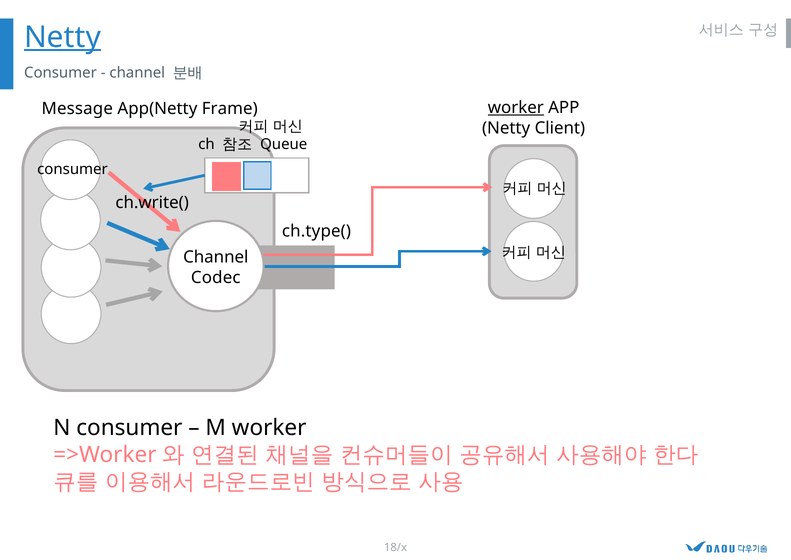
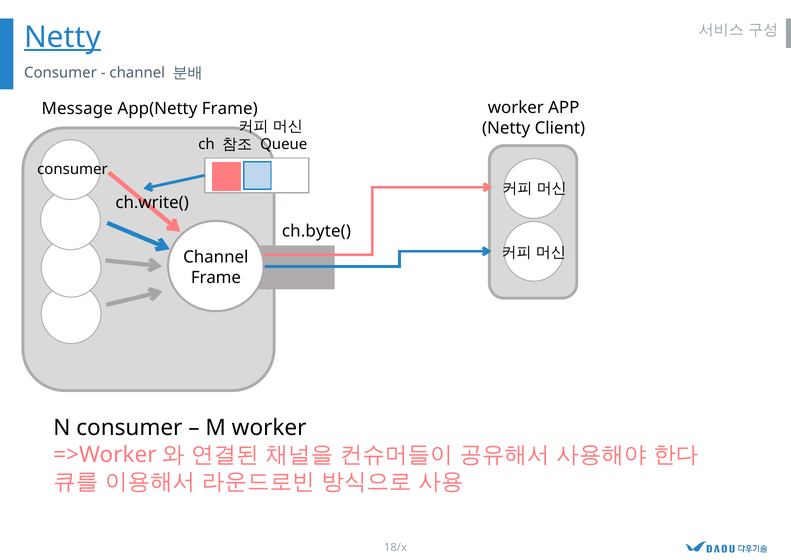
worker at (516, 108) underline: present -> none
ch.type(: ch.type( -> ch.byte(
Codec at (216, 277): Codec -> Frame
